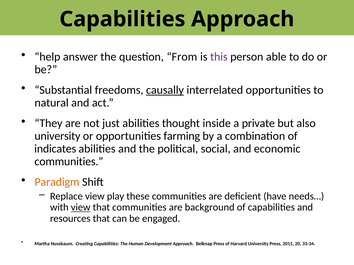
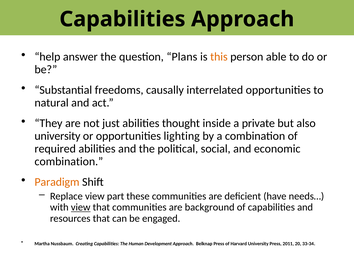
From: From -> Plans
this colour: purple -> orange
causally underline: present -> none
farming: farming -> lighting
indicates: indicates -> required
communities at (69, 162): communities -> combination
play: play -> part
